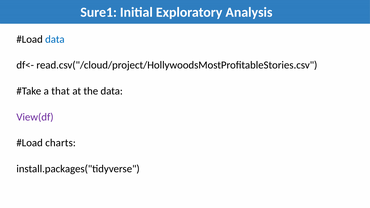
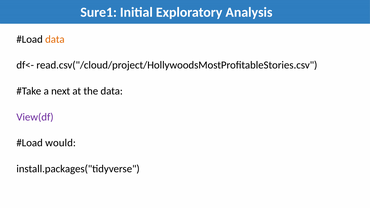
data at (55, 39) colour: blue -> orange
that: that -> next
charts: charts -> would
